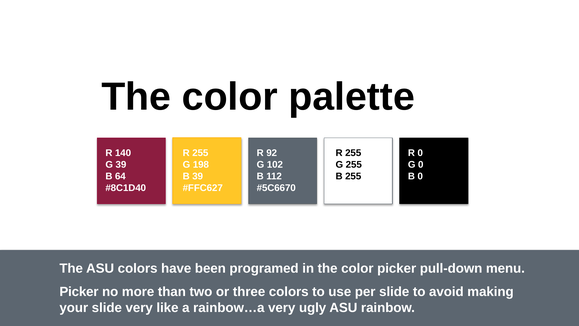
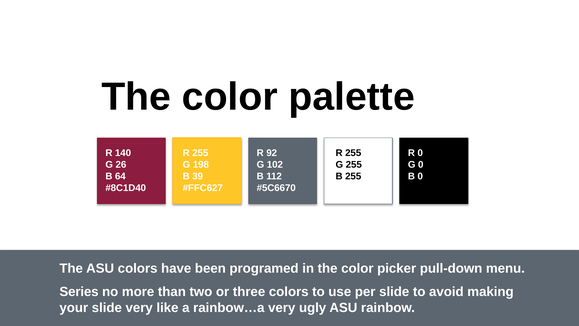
G 39: 39 -> 26
Picker at (79, 291): Picker -> Series
